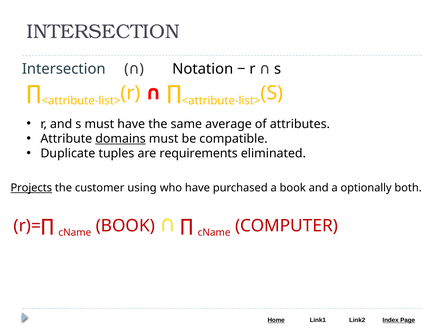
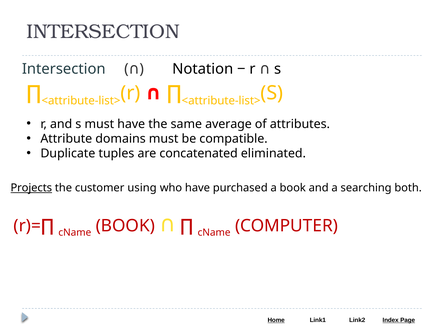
domains underline: present -> none
requirements: requirements -> concatenated
optionally: optionally -> searching
